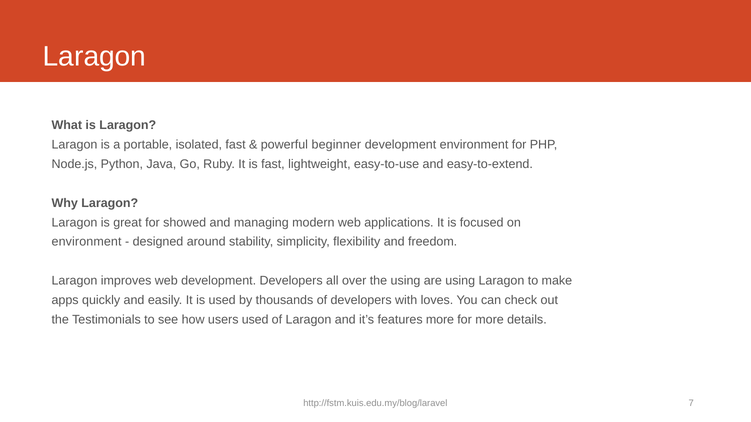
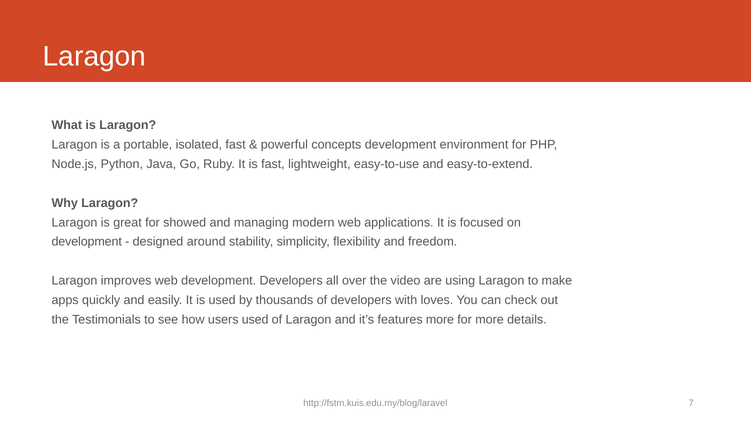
beginner: beginner -> concepts
environment at (87, 242): environment -> development
the using: using -> video
